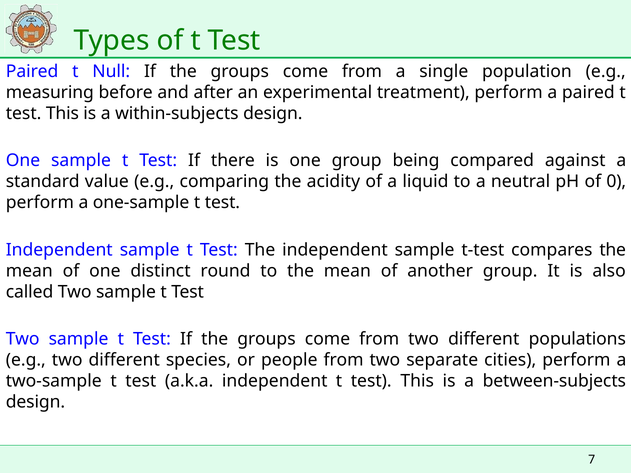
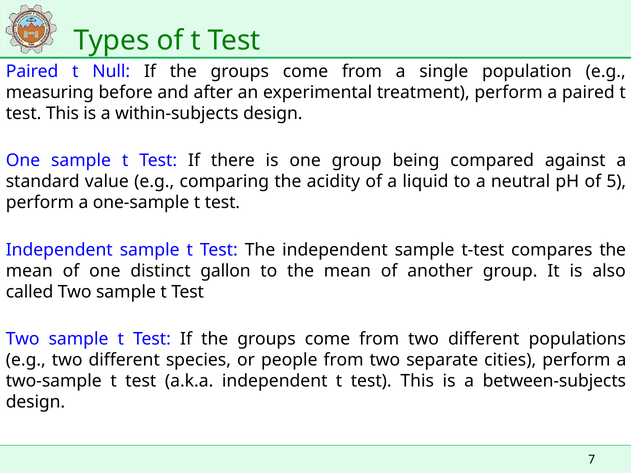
0: 0 -> 5
round: round -> gallon
